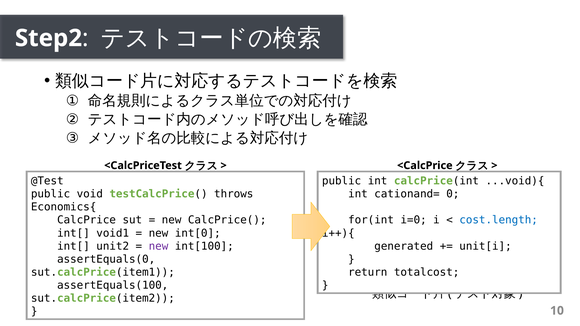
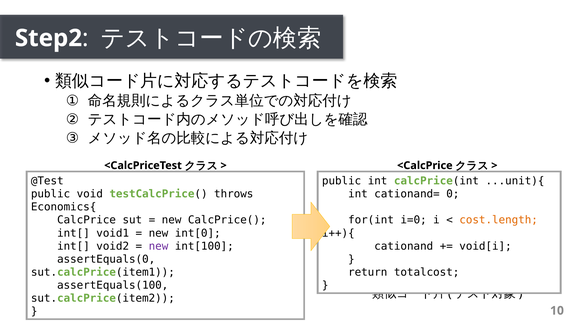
...void){: ...void){ -> ...unit){
cost.length colour: blue -> orange
unit2: unit2 -> void2
generated: generated -> cationand
unit[i: unit[i -> void[i
